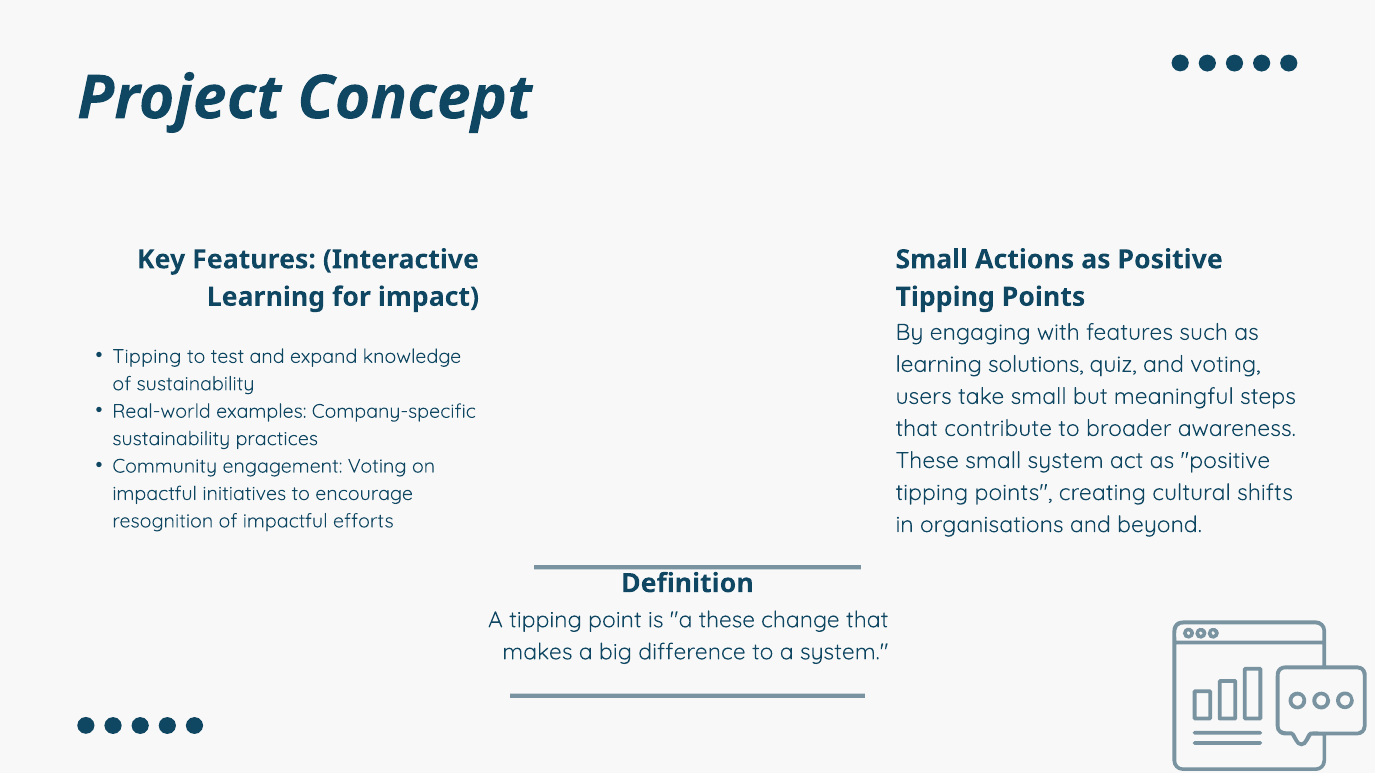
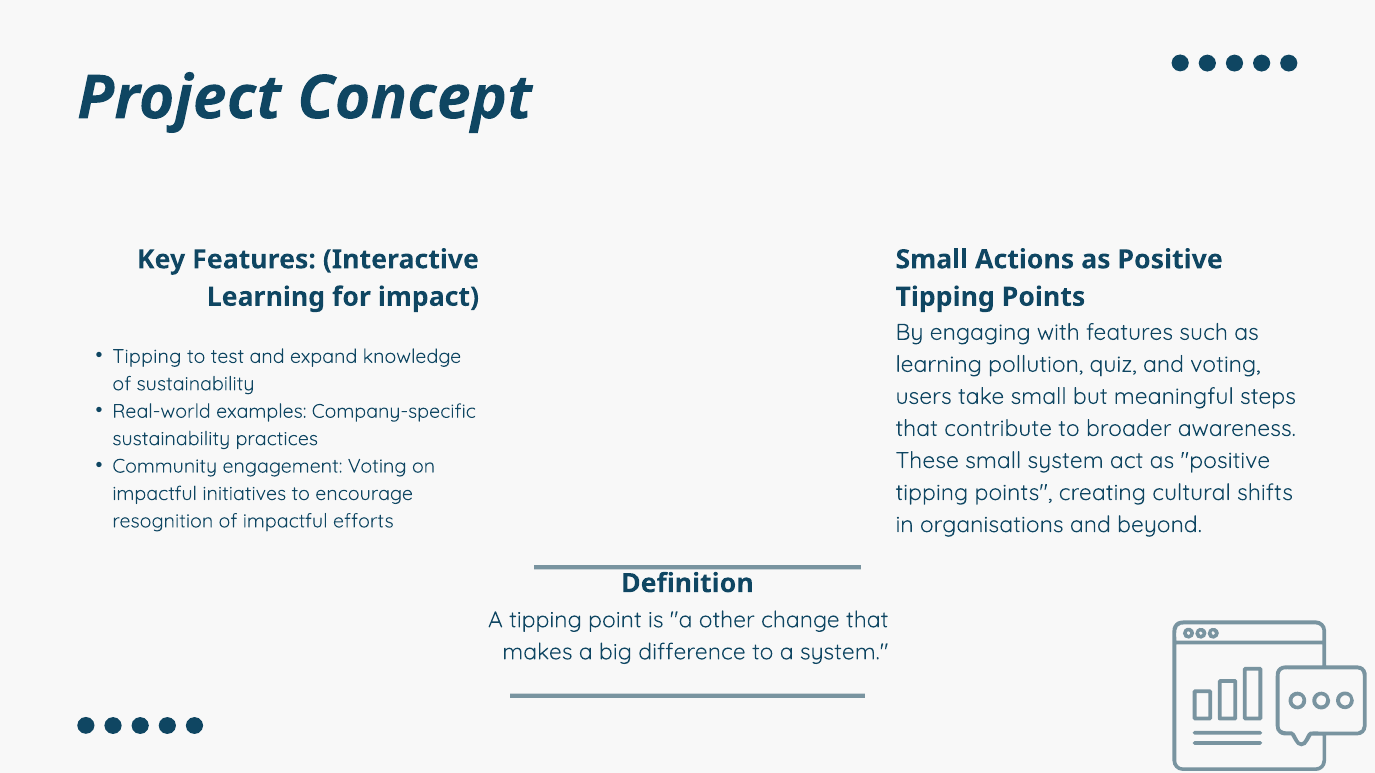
solutions: solutions -> pollution
a these: these -> other
